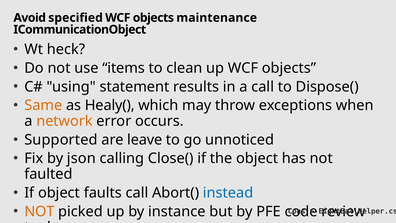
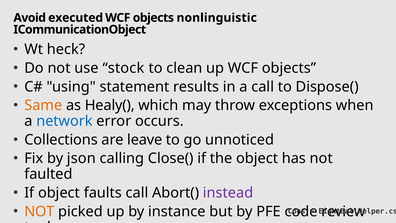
specified: specified -> executed
maintenance: maintenance -> nonlinguistic
items: items -> stock
network colour: orange -> blue
Supported: Supported -> Collections
instead colour: blue -> purple
